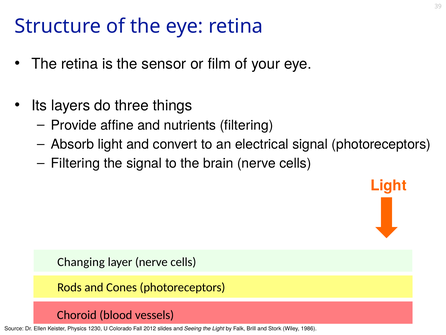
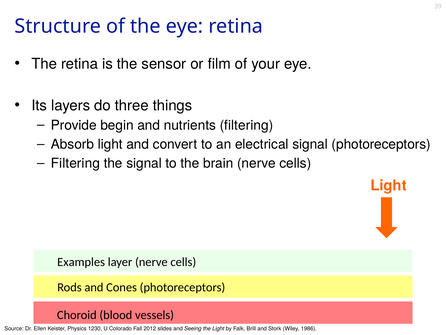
affine: affine -> begin
Changing: Changing -> Examples
